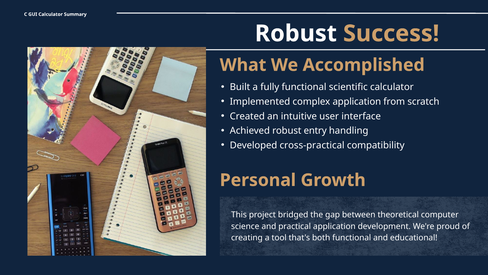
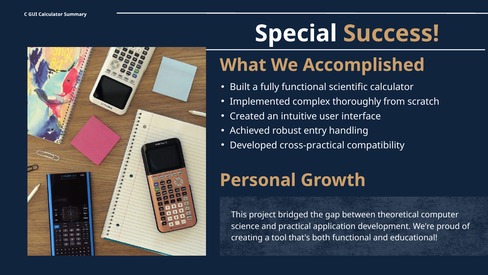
Robust at (296, 33): Robust -> Special
complex application: application -> thoroughly
